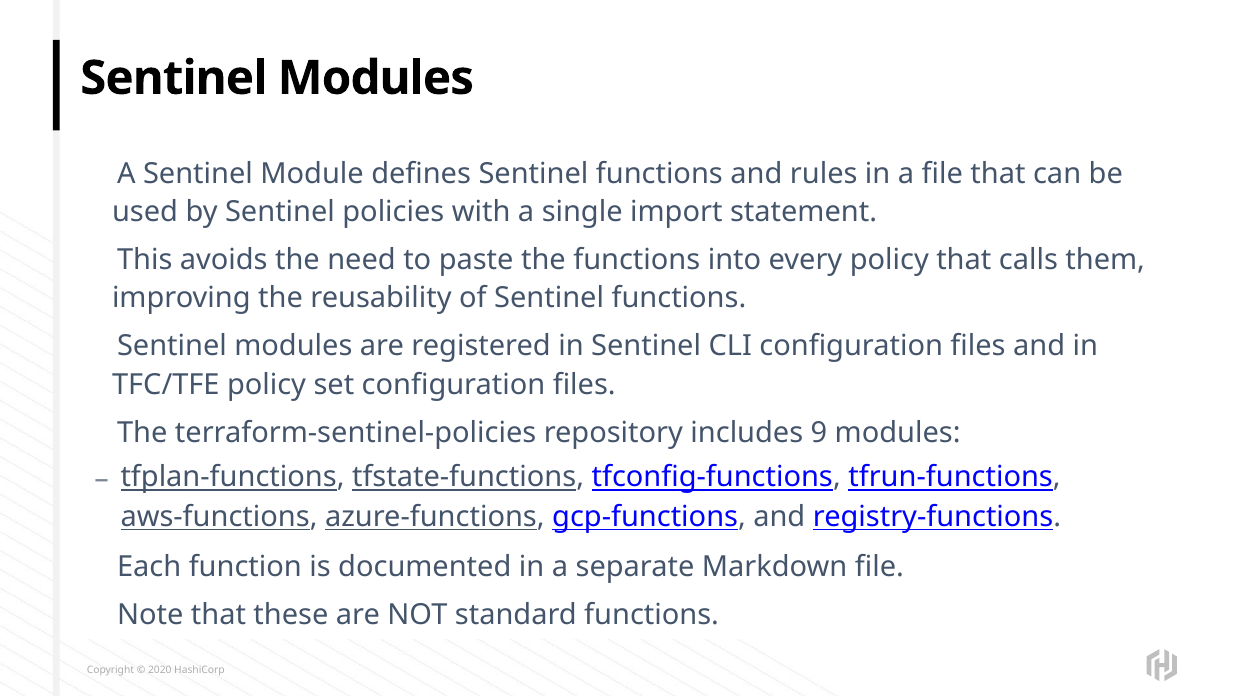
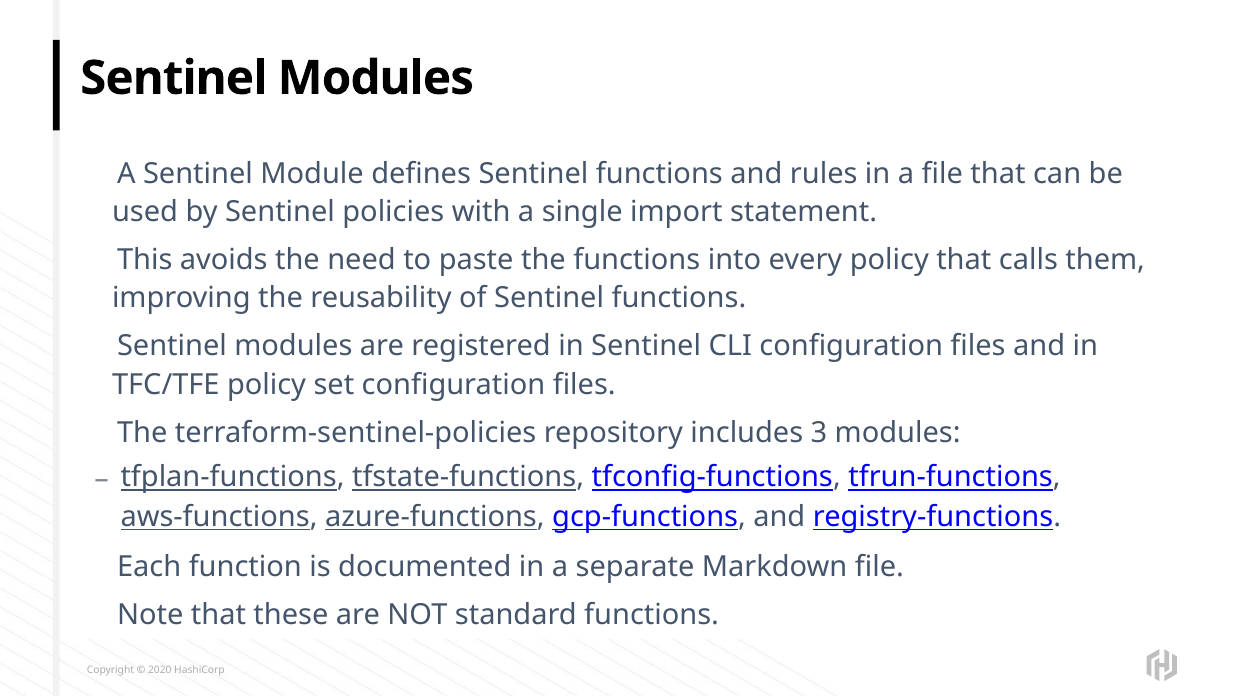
9: 9 -> 3
